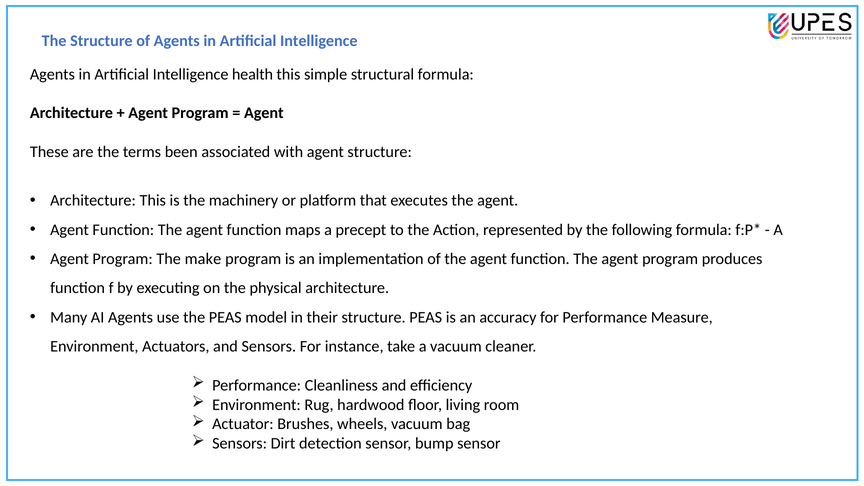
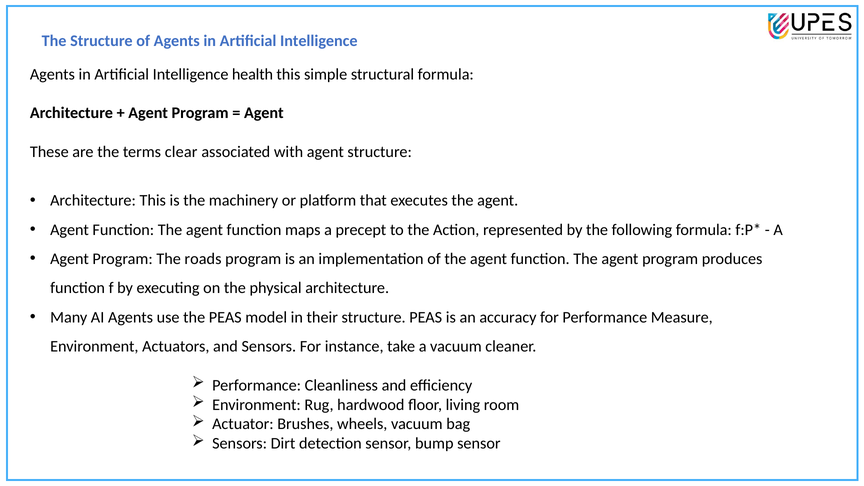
been: been -> clear
make: make -> roads
